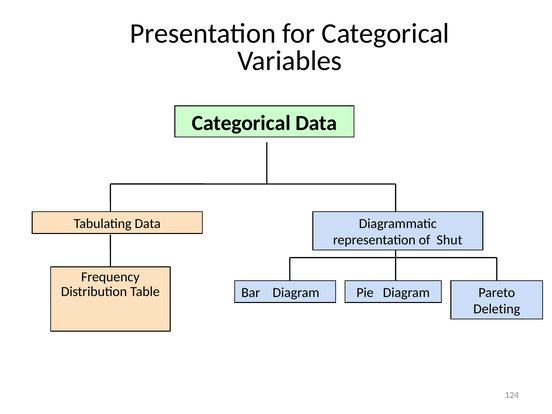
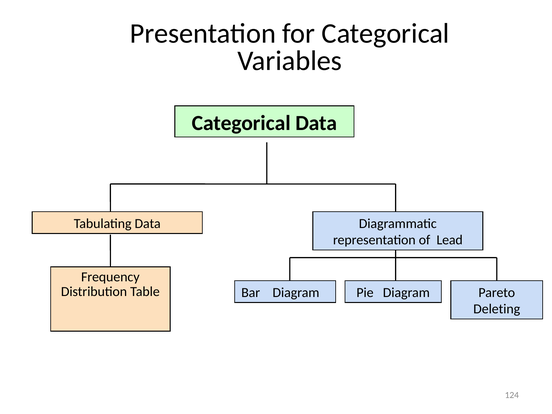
Shut: Shut -> Lead
